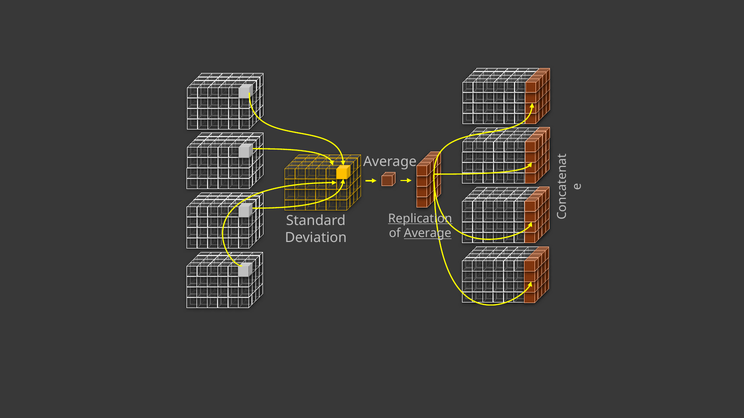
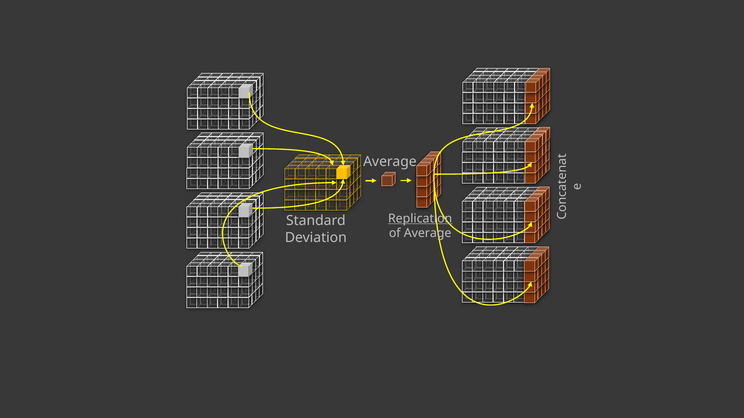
Average at (428, 234) underline: present -> none
